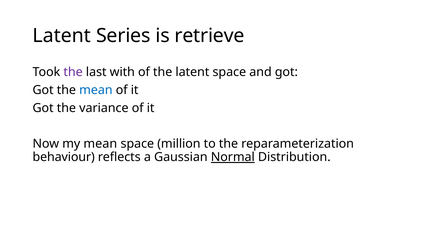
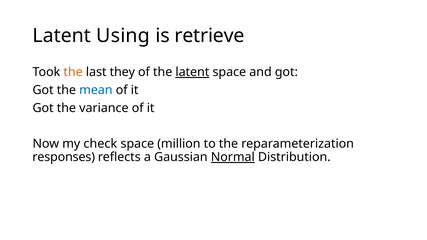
Series: Series -> Using
the at (73, 72) colour: purple -> orange
with: with -> they
latent at (192, 72) underline: none -> present
my mean: mean -> check
behaviour: behaviour -> responses
